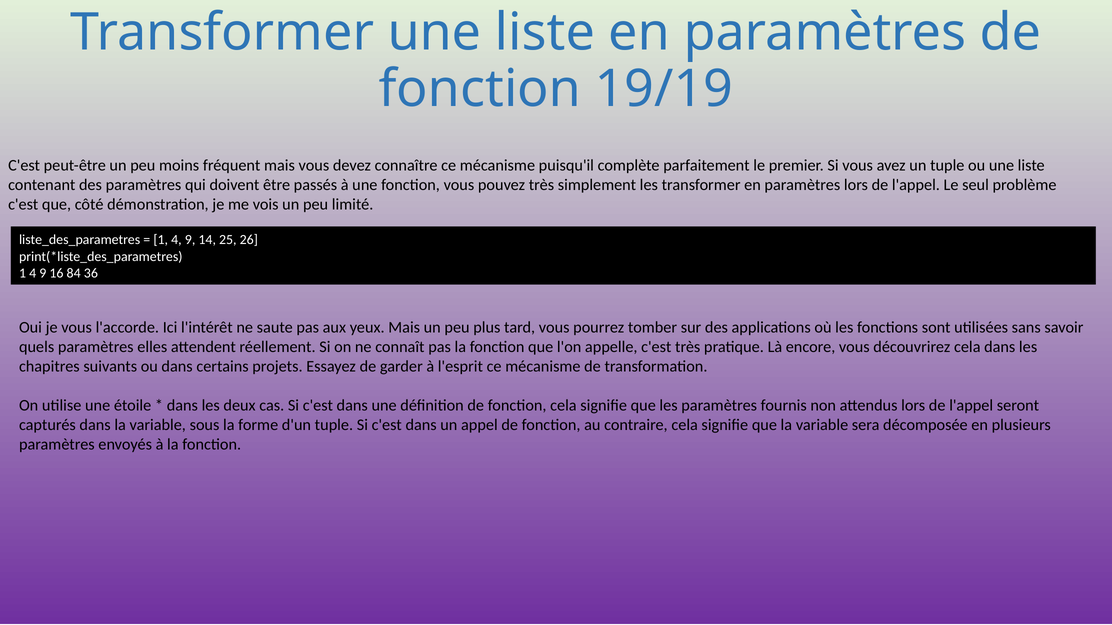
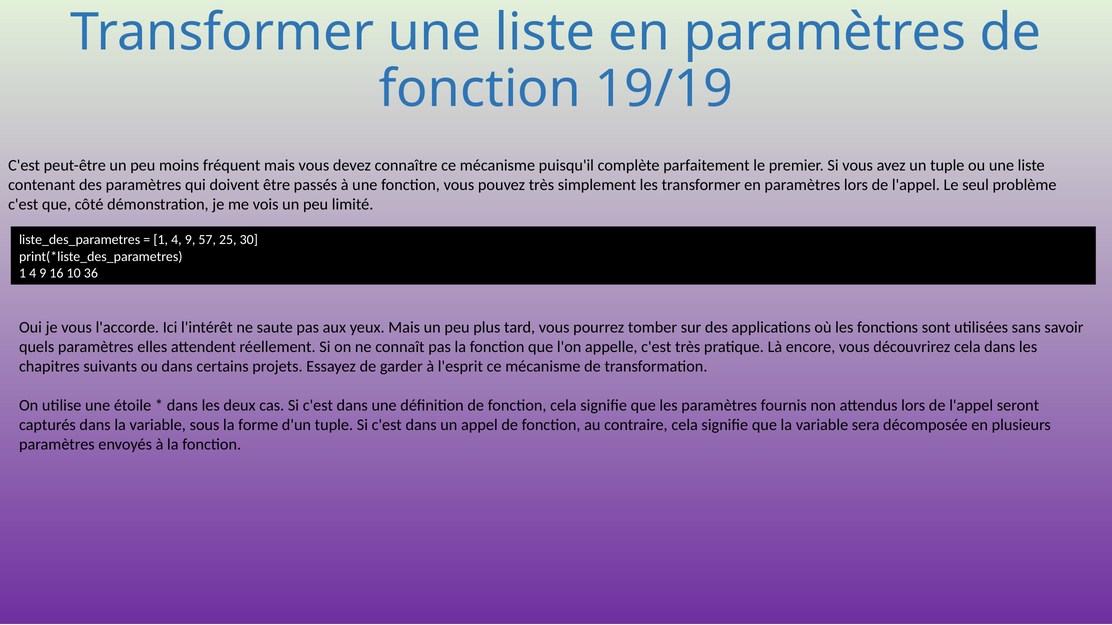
14: 14 -> 57
26: 26 -> 30
84: 84 -> 10
